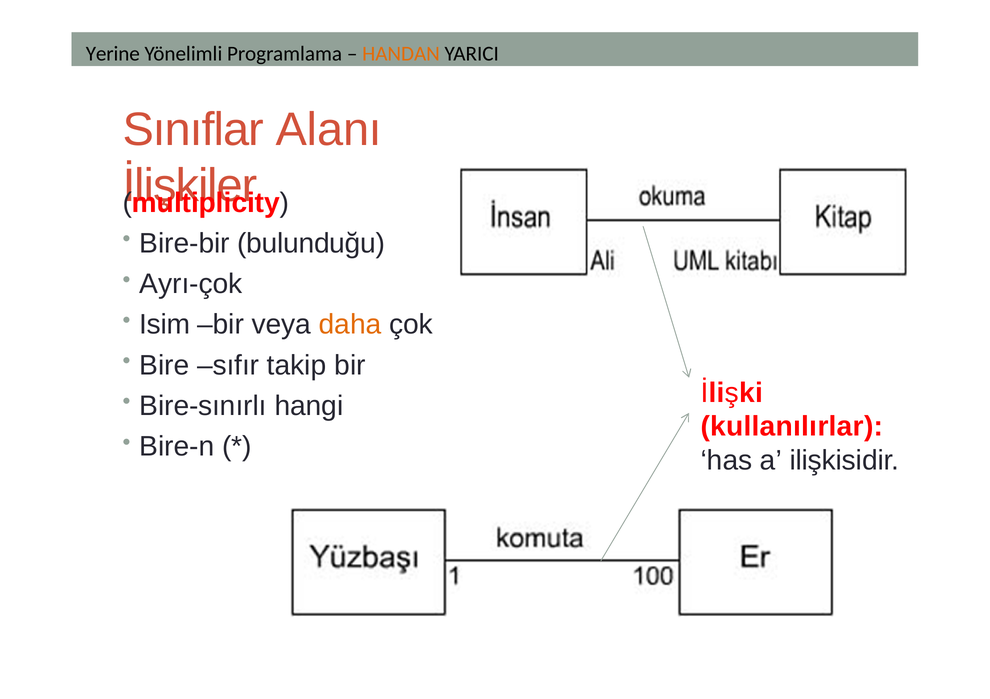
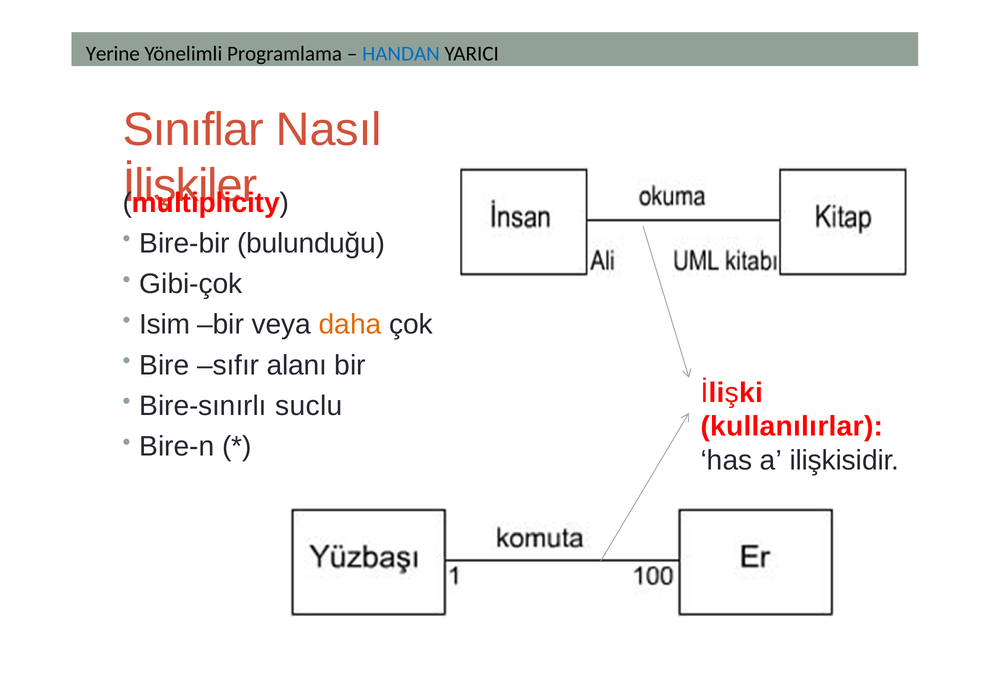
HANDAN colour: orange -> blue
Alanı: Alanı -> Nasıl
Ayrı-çok: Ayrı-çok -> Gibi-çok
takip: takip -> alanı
hangi: hangi -> suclu
